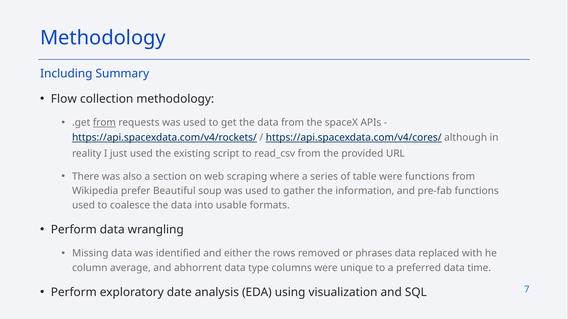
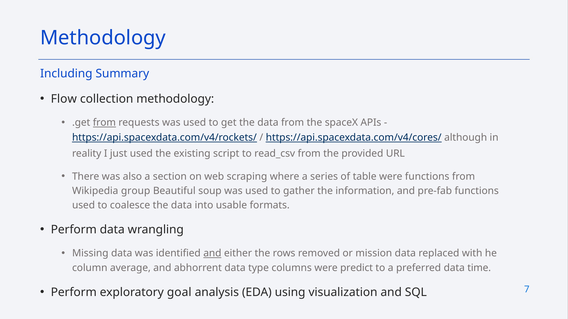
prefer: prefer -> group
and at (212, 254) underline: none -> present
phrases: phrases -> mission
unique: unique -> predict
date: date -> goal
